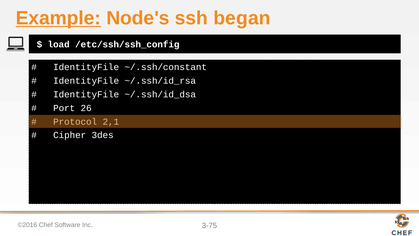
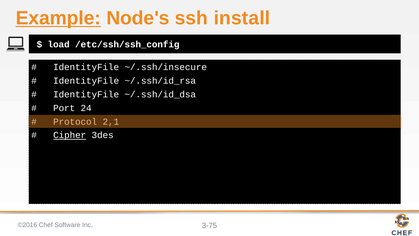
began: began -> install
~/.ssh/constant: ~/.ssh/constant -> ~/.ssh/insecure
26: 26 -> 24
Cipher underline: none -> present
